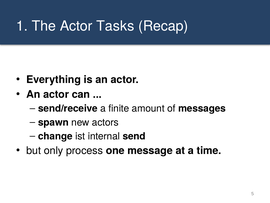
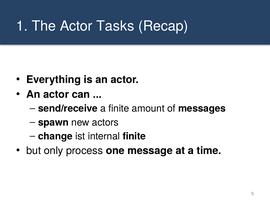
internal send: send -> finite
